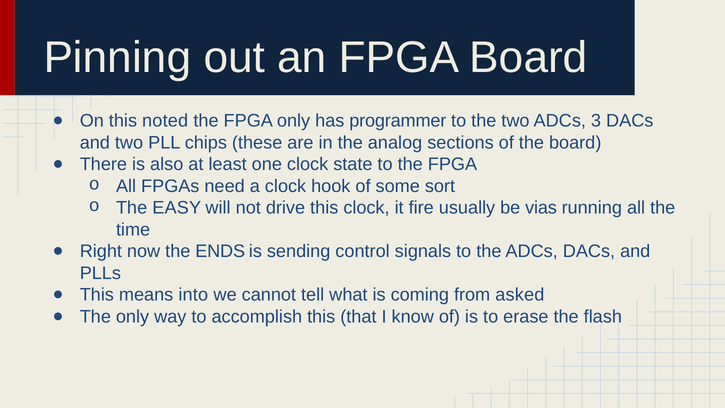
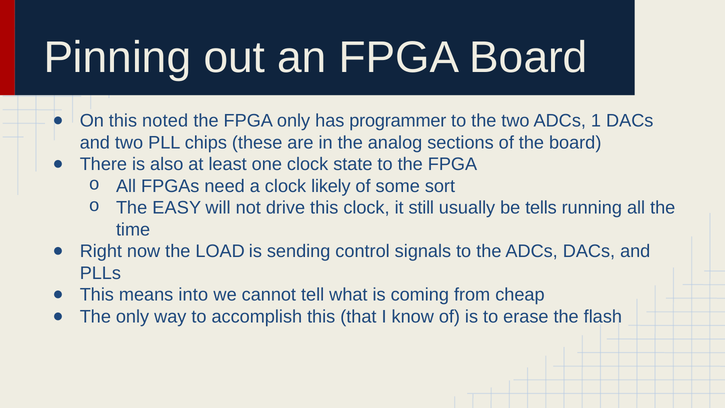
3: 3 -> 1
hook: hook -> likely
fire: fire -> still
vias: vias -> tells
ENDS: ENDS -> LOAD
asked: asked -> cheap
